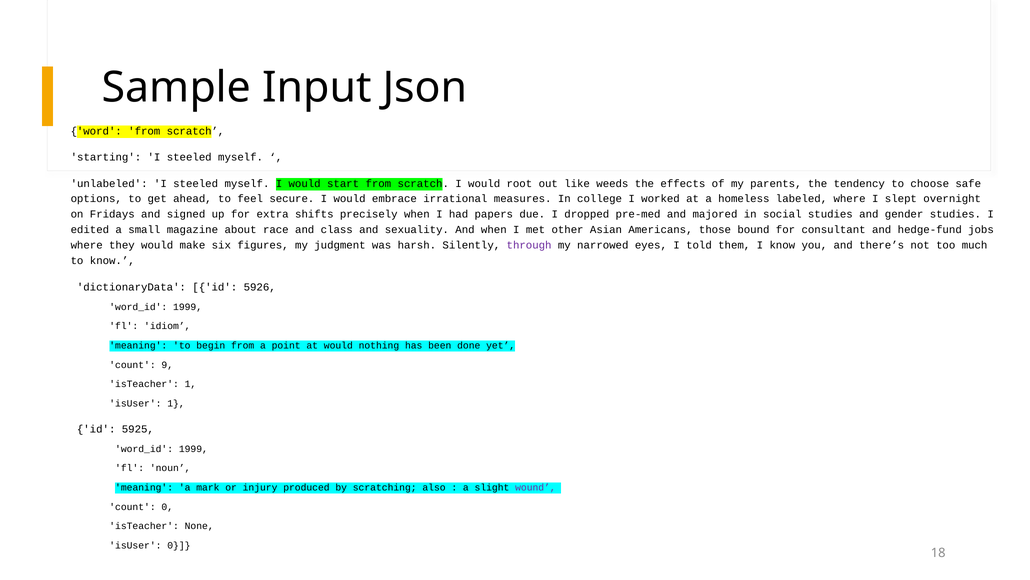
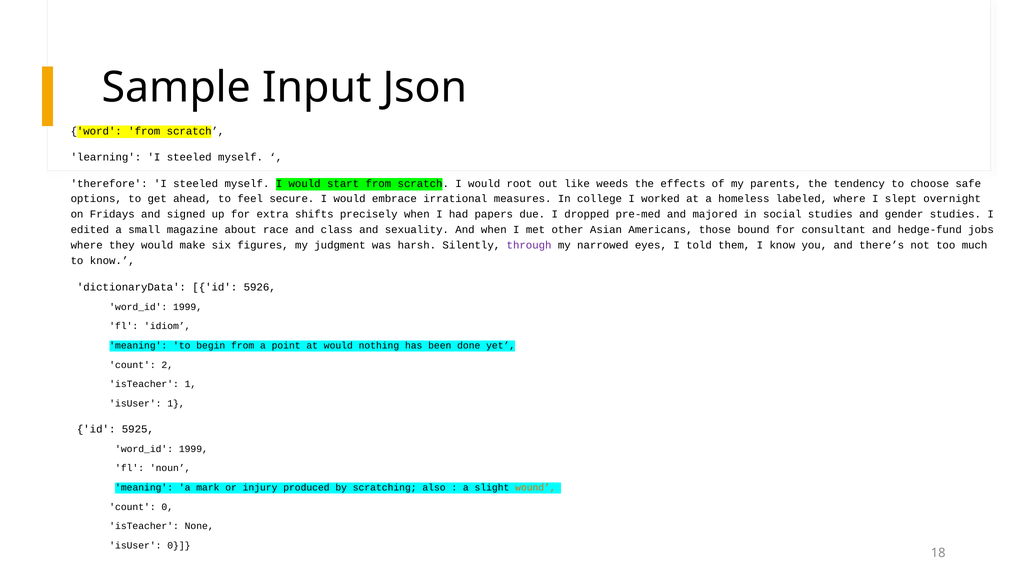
starting: starting -> learning
unlabeled: unlabeled -> therefore
9: 9 -> 2
wound colour: purple -> orange
